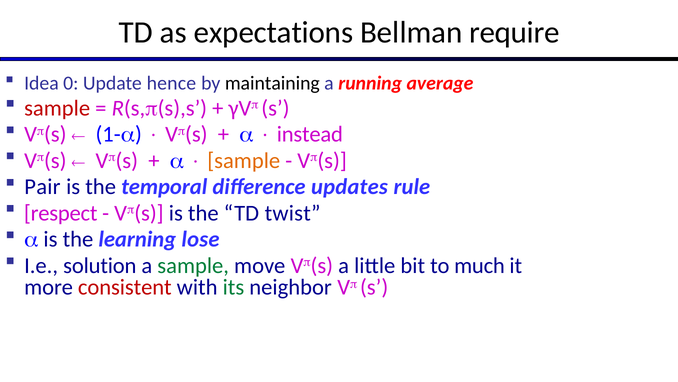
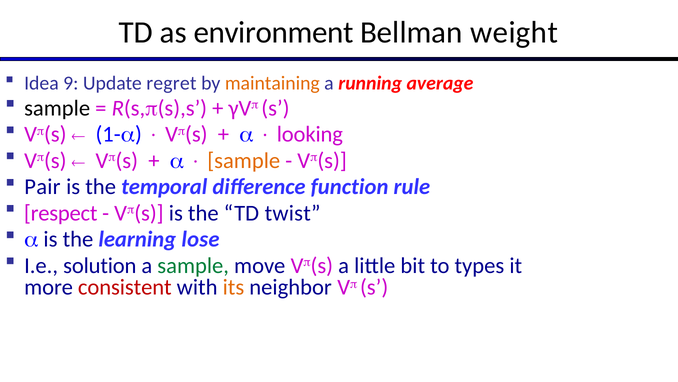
expectations: expectations -> environment
require: require -> weight
0: 0 -> 9
hence: hence -> regret
maintaining colour: black -> orange
sample at (57, 108) colour: red -> black
instead: instead -> looking
updates: updates -> function
much: much -> types
its colour: green -> orange
